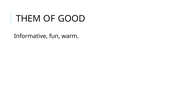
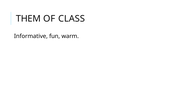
GOOD: GOOD -> CLASS
